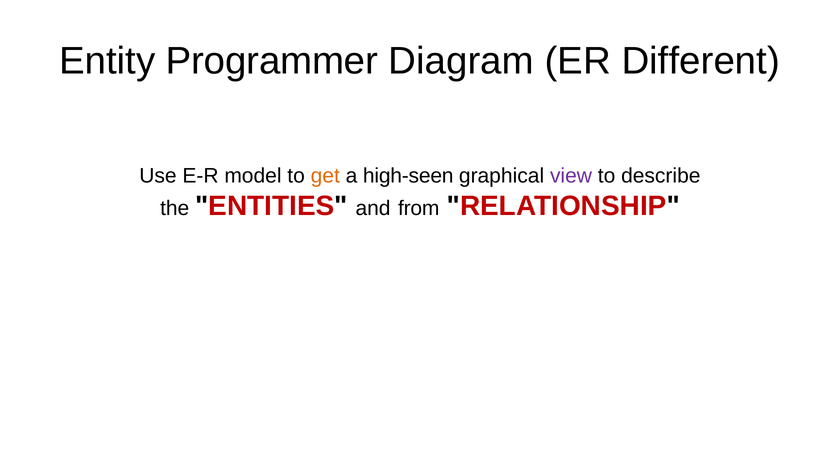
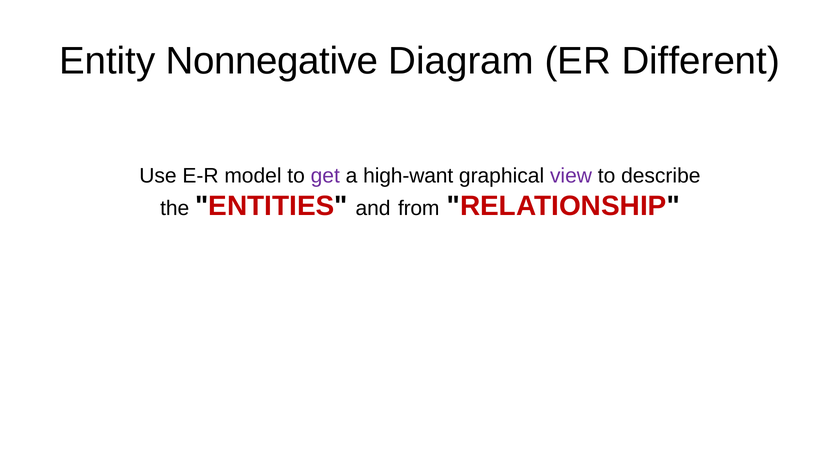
Programmer: Programmer -> Nonnegative
get colour: orange -> purple
high-seen: high-seen -> high-want
